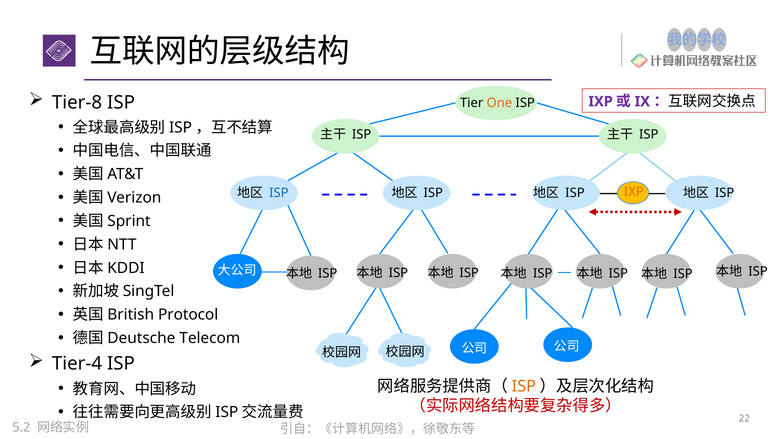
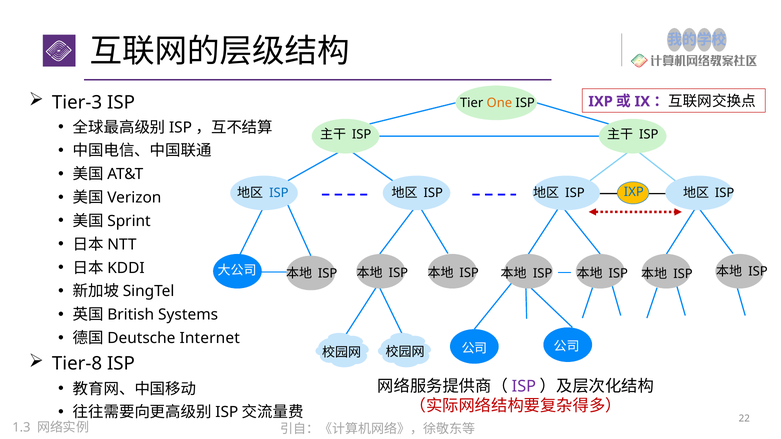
Tier-8: Tier-8 -> Tier-3
IXP at (634, 192) colour: orange -> blue
Protocol: Protocol -> Systems
Telecom: Telecom -> Internet
Tier-4: Tier-4 -> Tier-8
ISP at (524, 387) colour: orange -> purple
5.2: 5.2 -> 1.3
